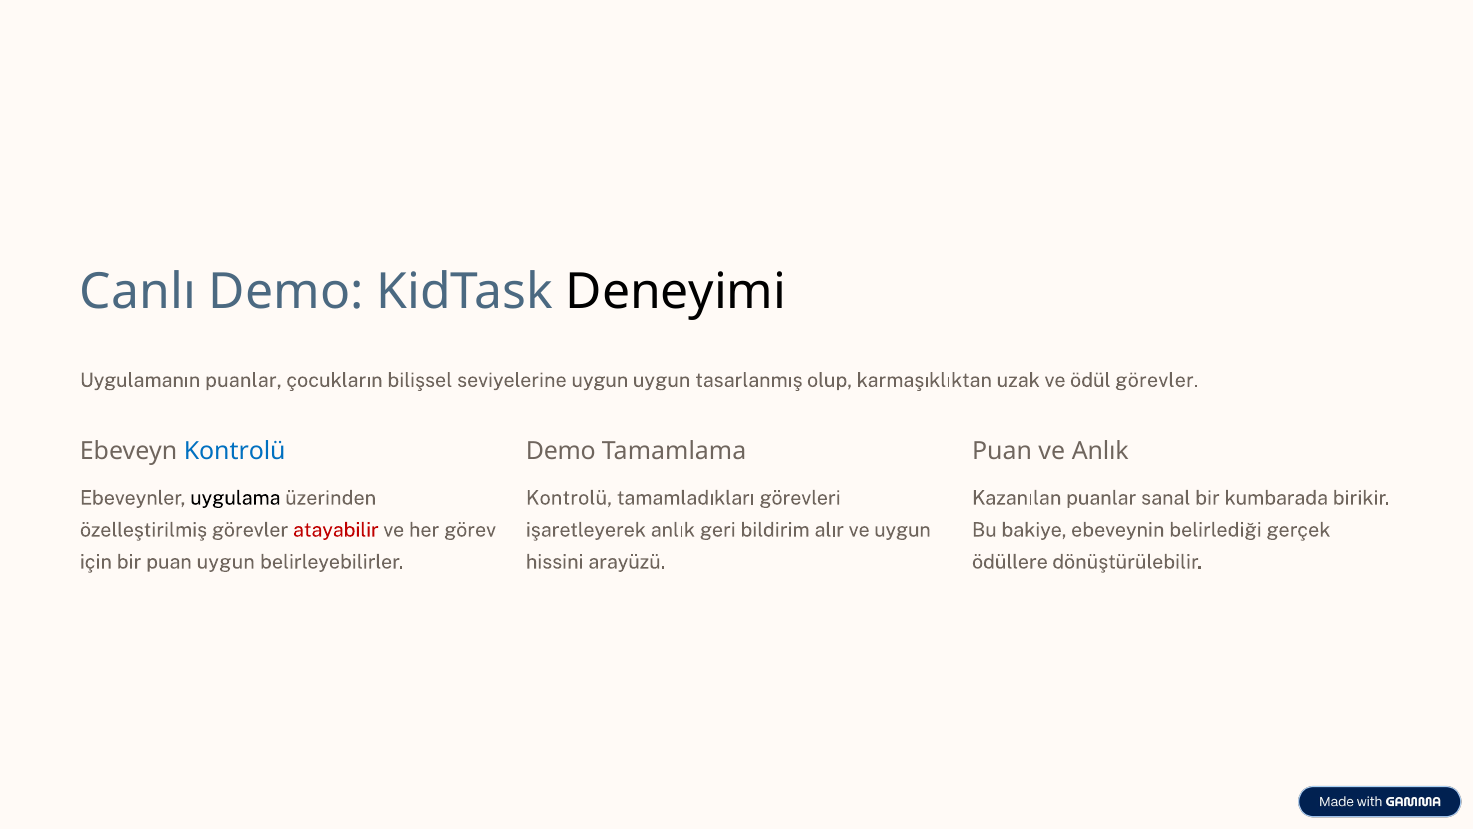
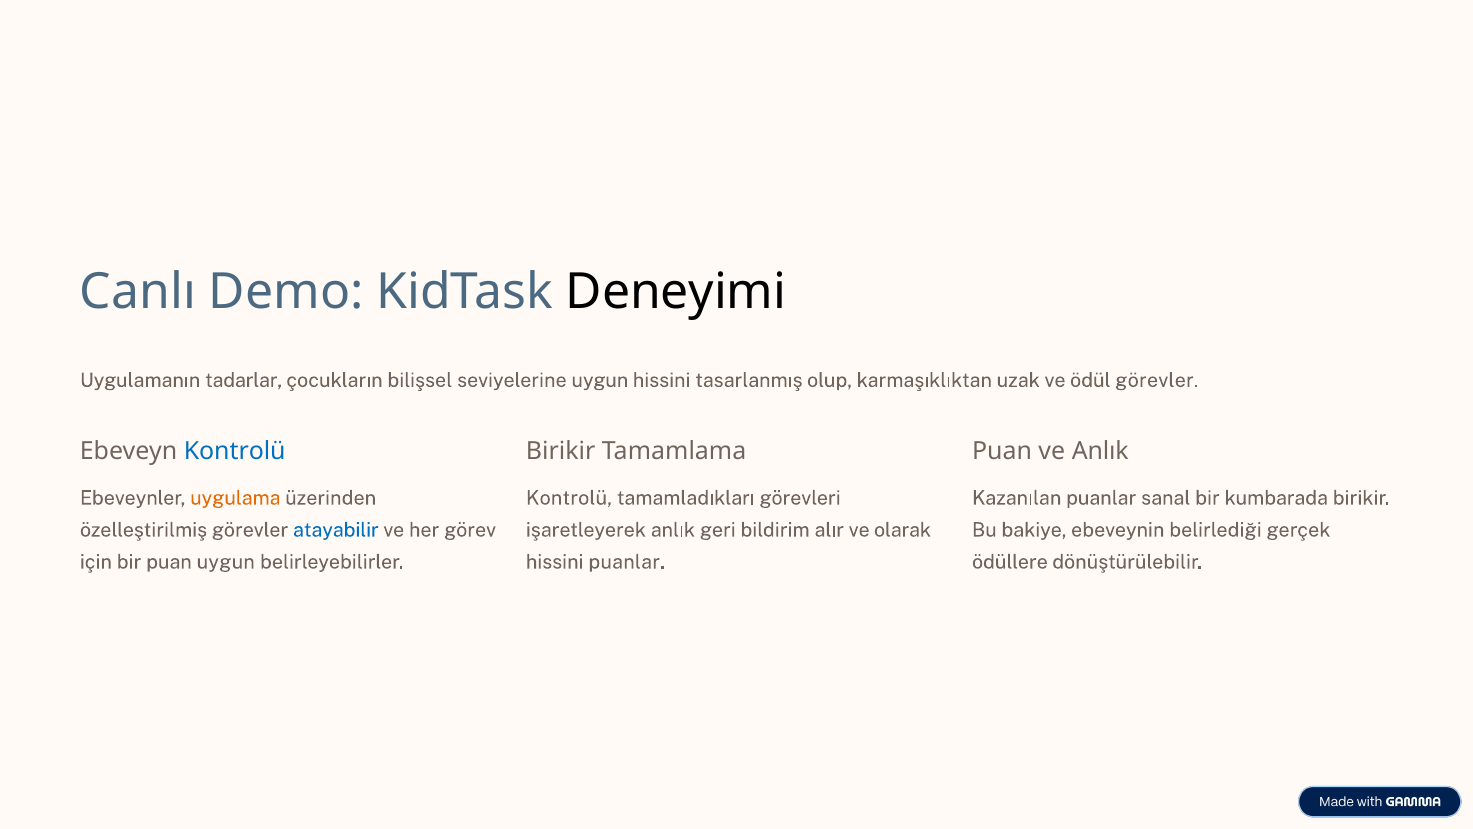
Uygulamanın puanlar: puanlar -> tadarlar
uygun uygun: uygun -> hissini
Demo at (561, 451): Demo -> Birikir
uygulama colour: black -> orange
atayabilir colour: red -> blue
ve uygun: uygun -> olarak
hissini arayüzü: arayüzü -> puanlar
